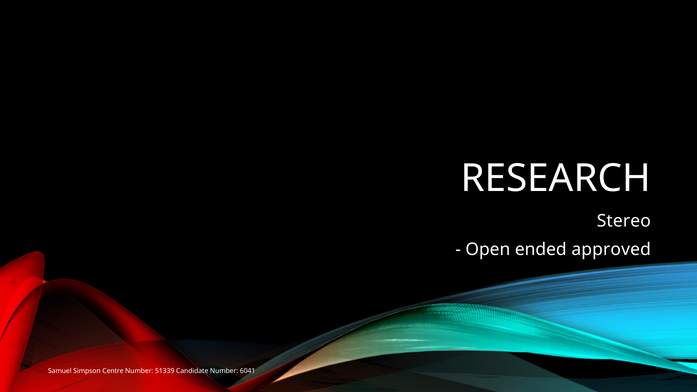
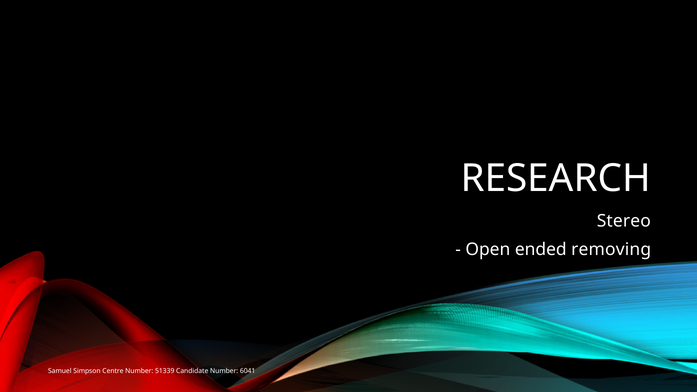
approved: approved -> removing
